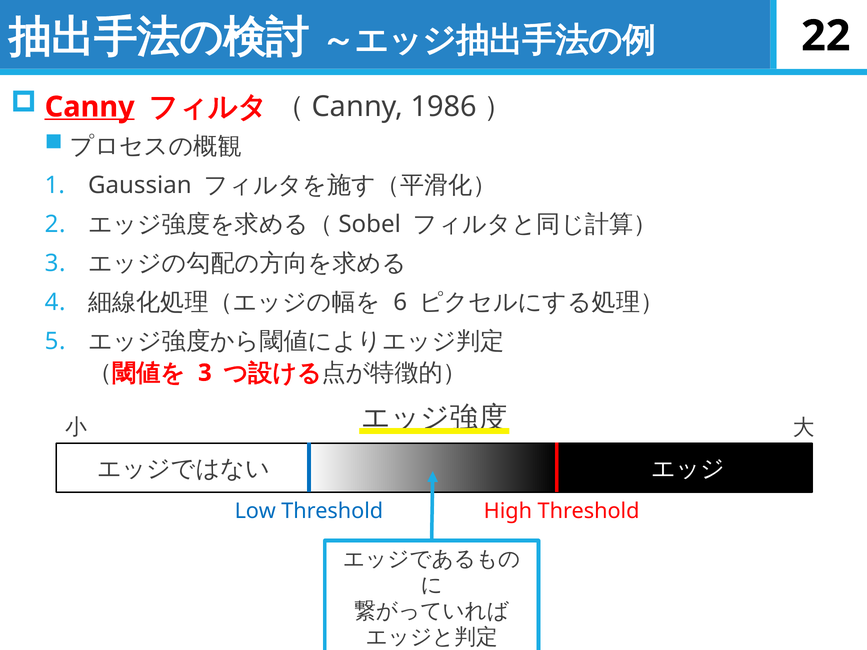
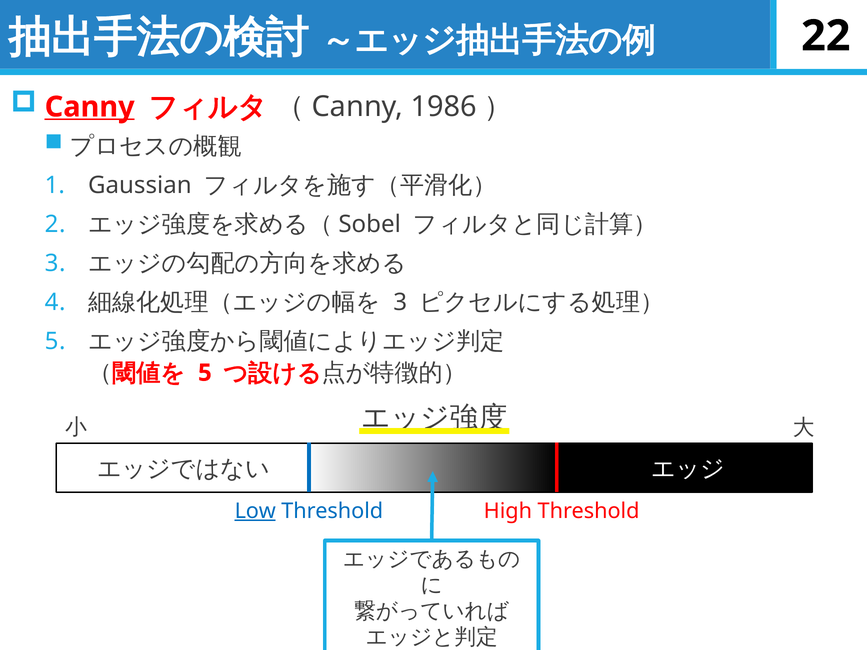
6 at (400, 302): 6 -> 3
3 at (205, 373): 3 -> 5
Low underline: none -> present
